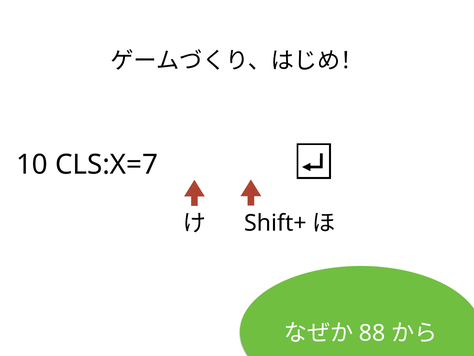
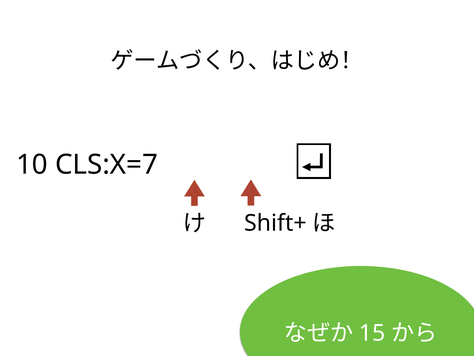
88: 88 -> 15
